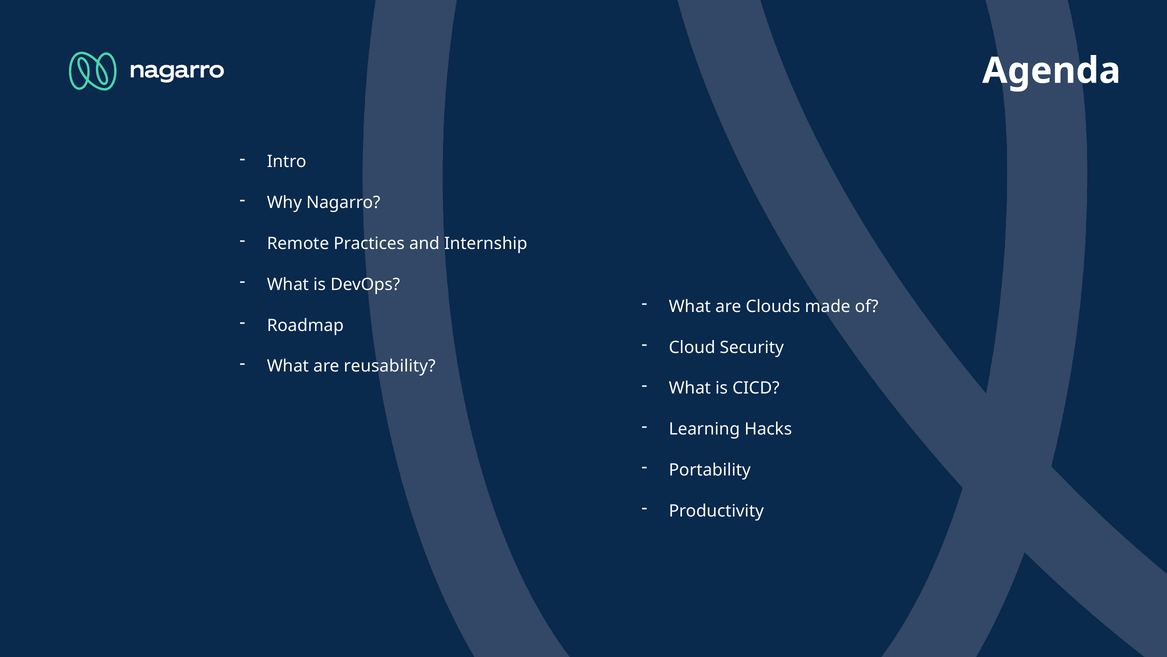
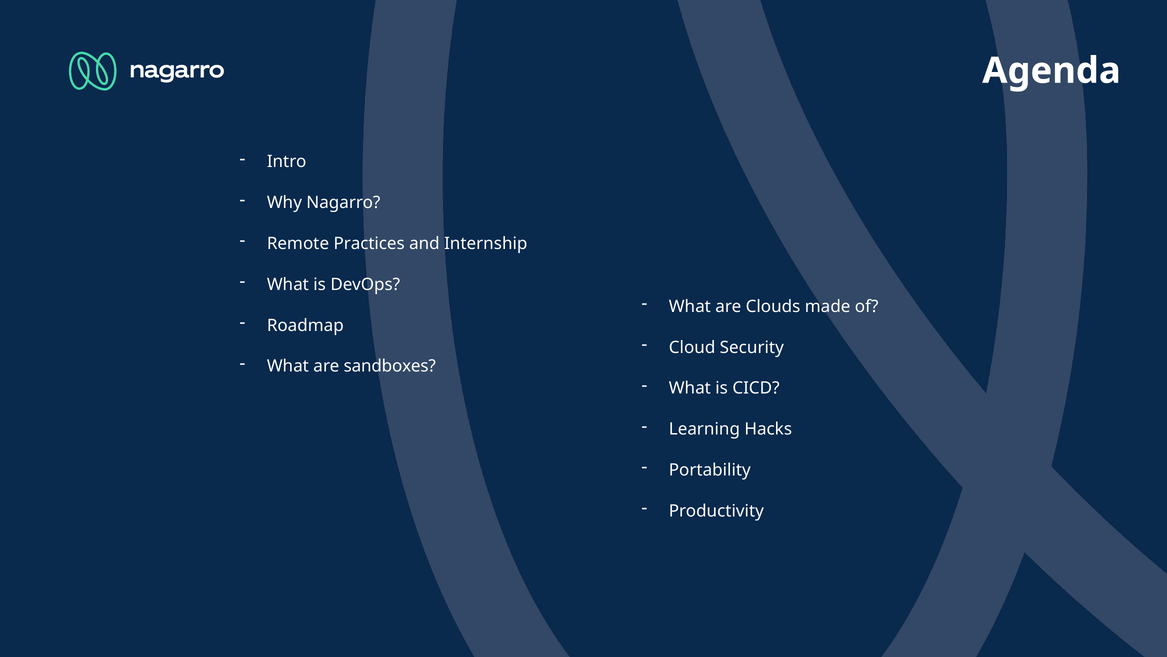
reusability: reusability -> sandboxes
